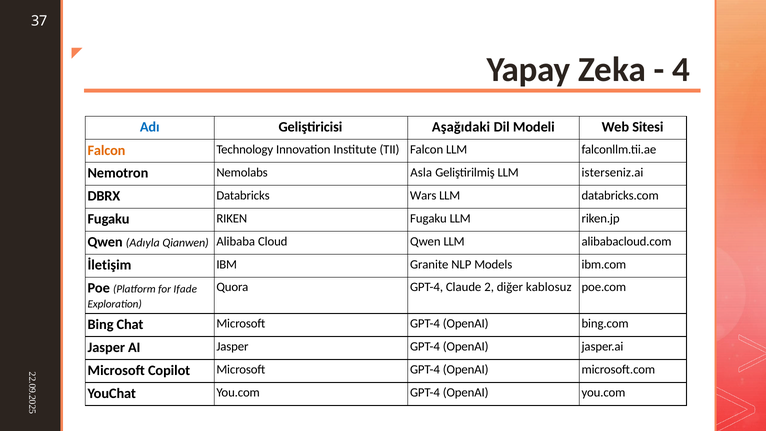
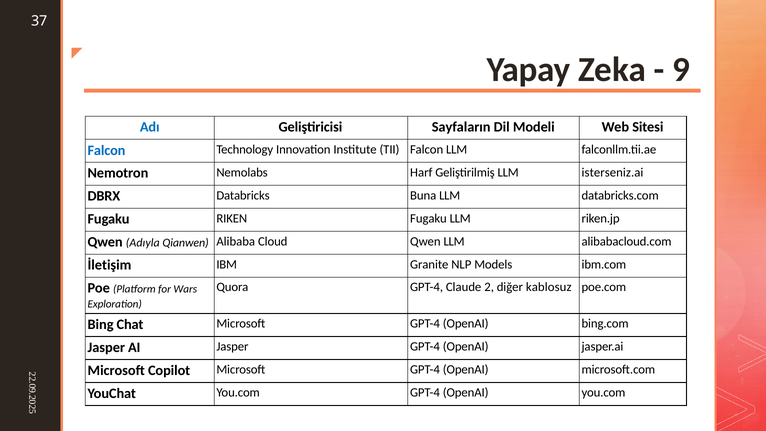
4 at (681, 69): 4 -> 9
Aşağıdaki: Aşağıdaki -> Sayfaların
Falcon at (106, 150) colour: orange -> blue
Asla: Asla -> Harf
Wars: Wars -> Buna
Ifade: Ifade -> Wars
